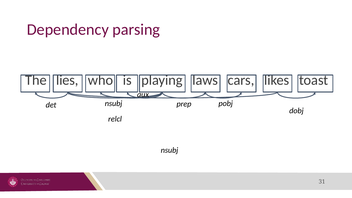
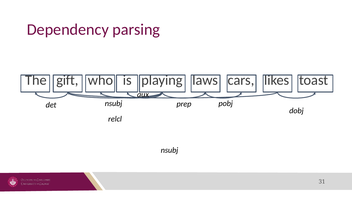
lies: lies -> gift
